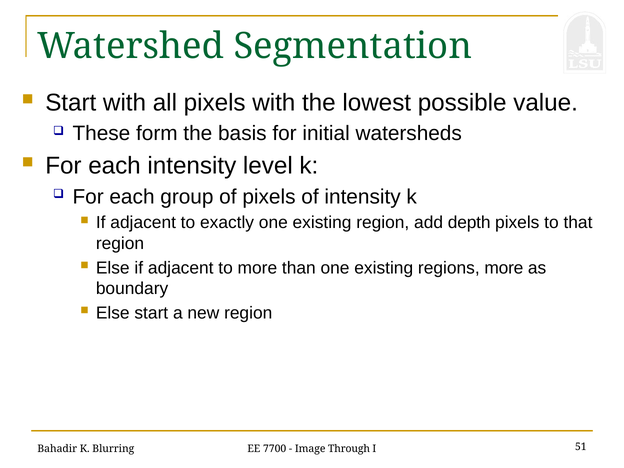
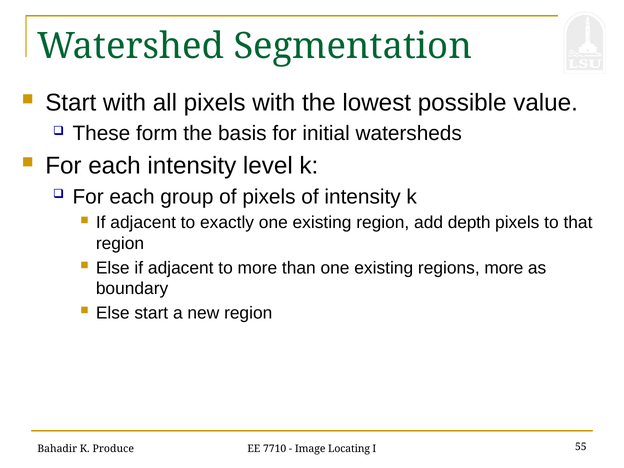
Blurring: Blurring -> Produce
7700: 7700 -> 7710
Through: Through -> Locating
51: 51 -> 55
